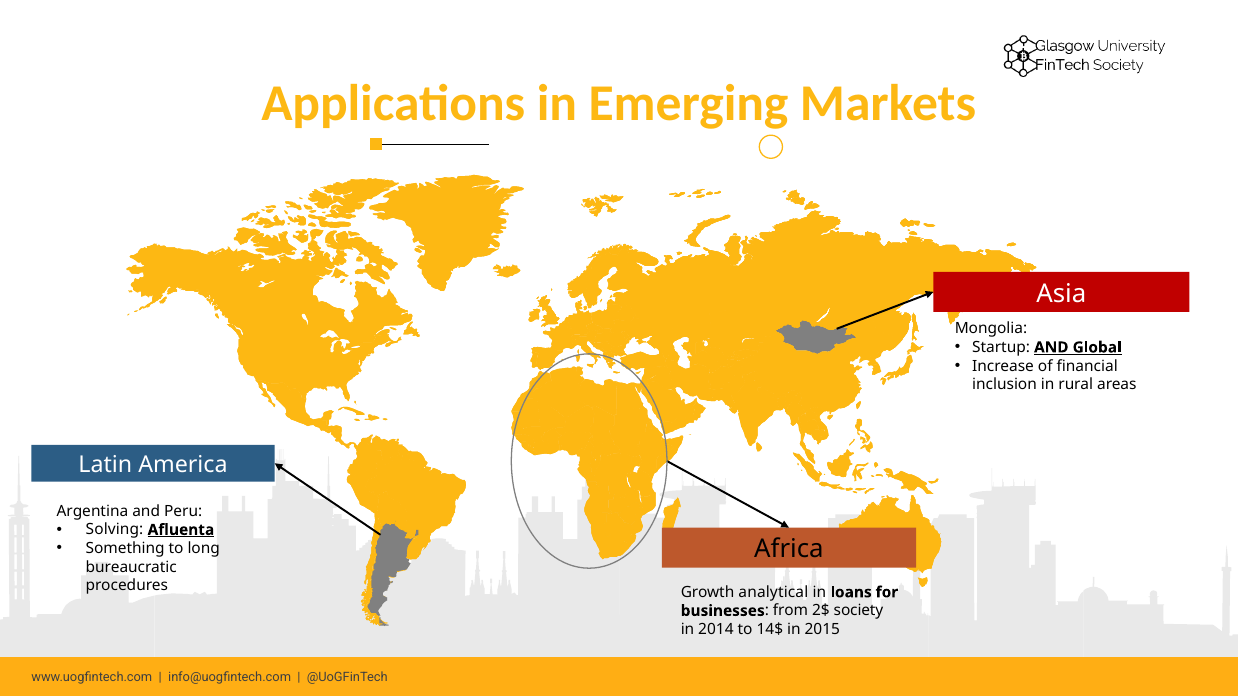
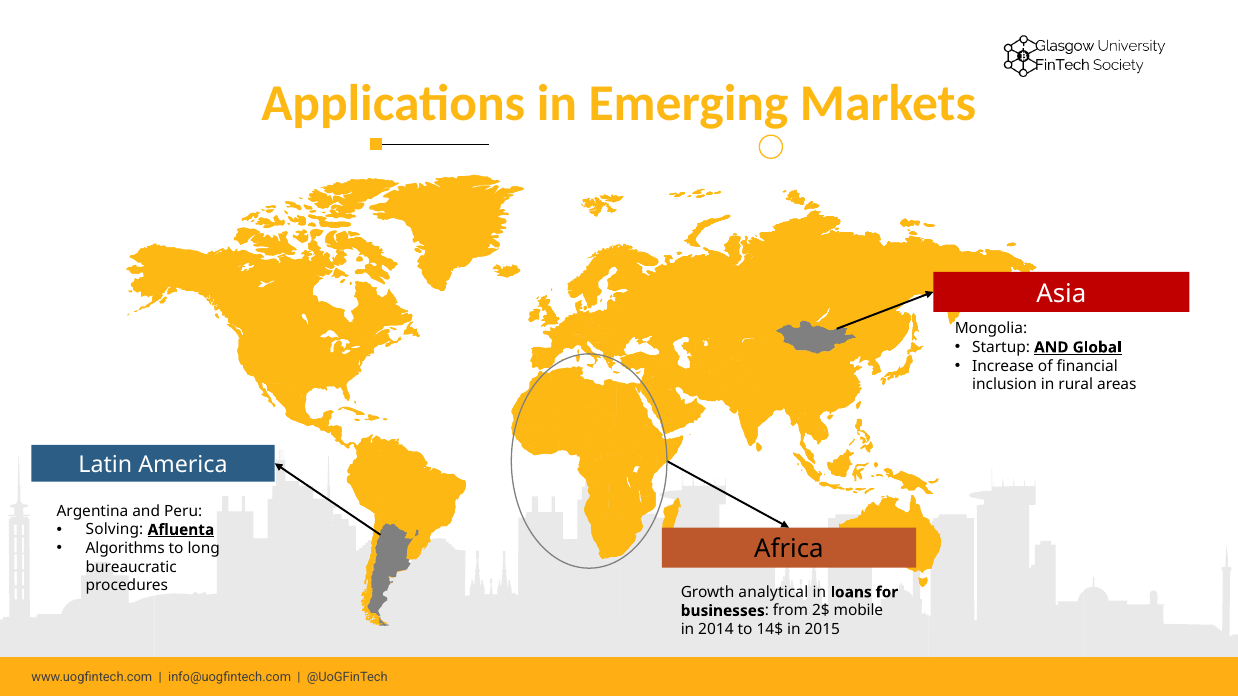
Something: Something -> Algorithms
society: society -> mobile
